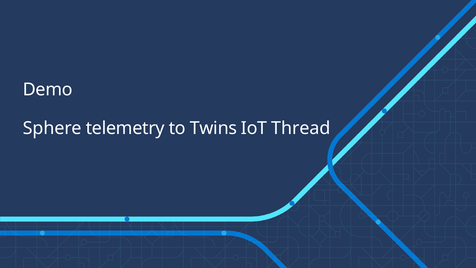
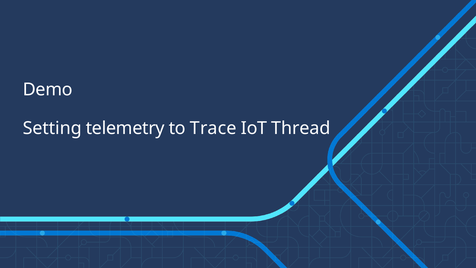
Sphere: Sphere -> Setting
Twins: Twins -> Trace
